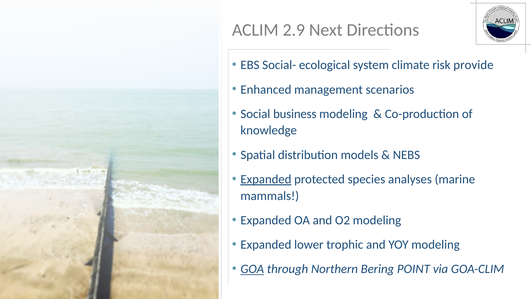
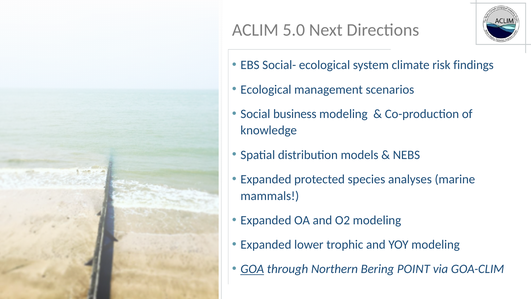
2.9: 2.9 -> 5.0
provide: provide -> findings
Enhanced at (266, 89): Enhanced -> Ecological
Expanded at (266, 179) underline: present -> none
